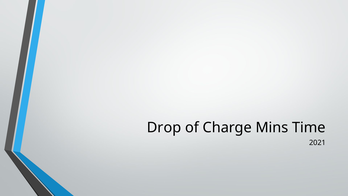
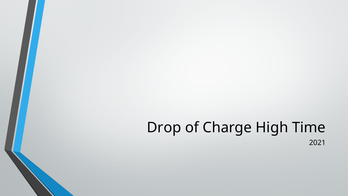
Mins: Mins -> High
